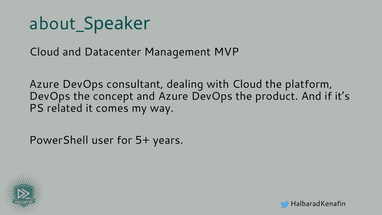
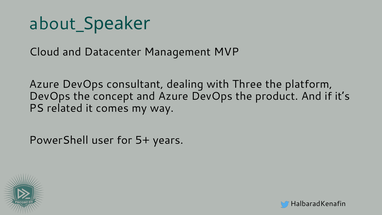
with Cloud: Cloud -> Three
